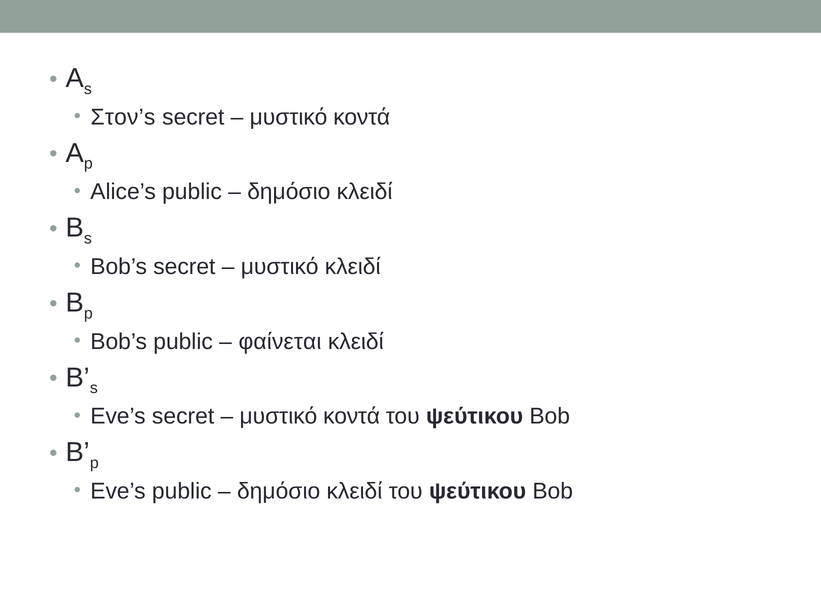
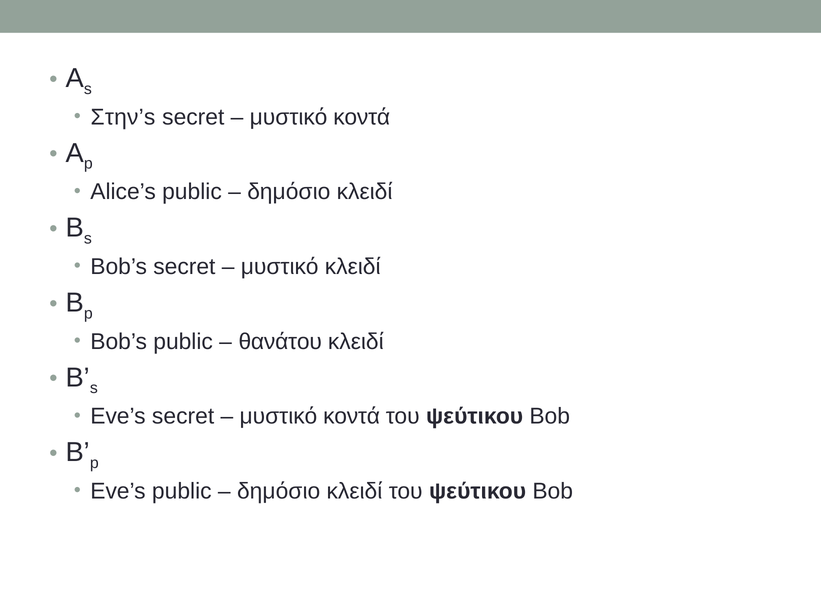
Στον’s: Στον’s -> Στην’s
φαίνεται: φαίνεται -> θανάτου
